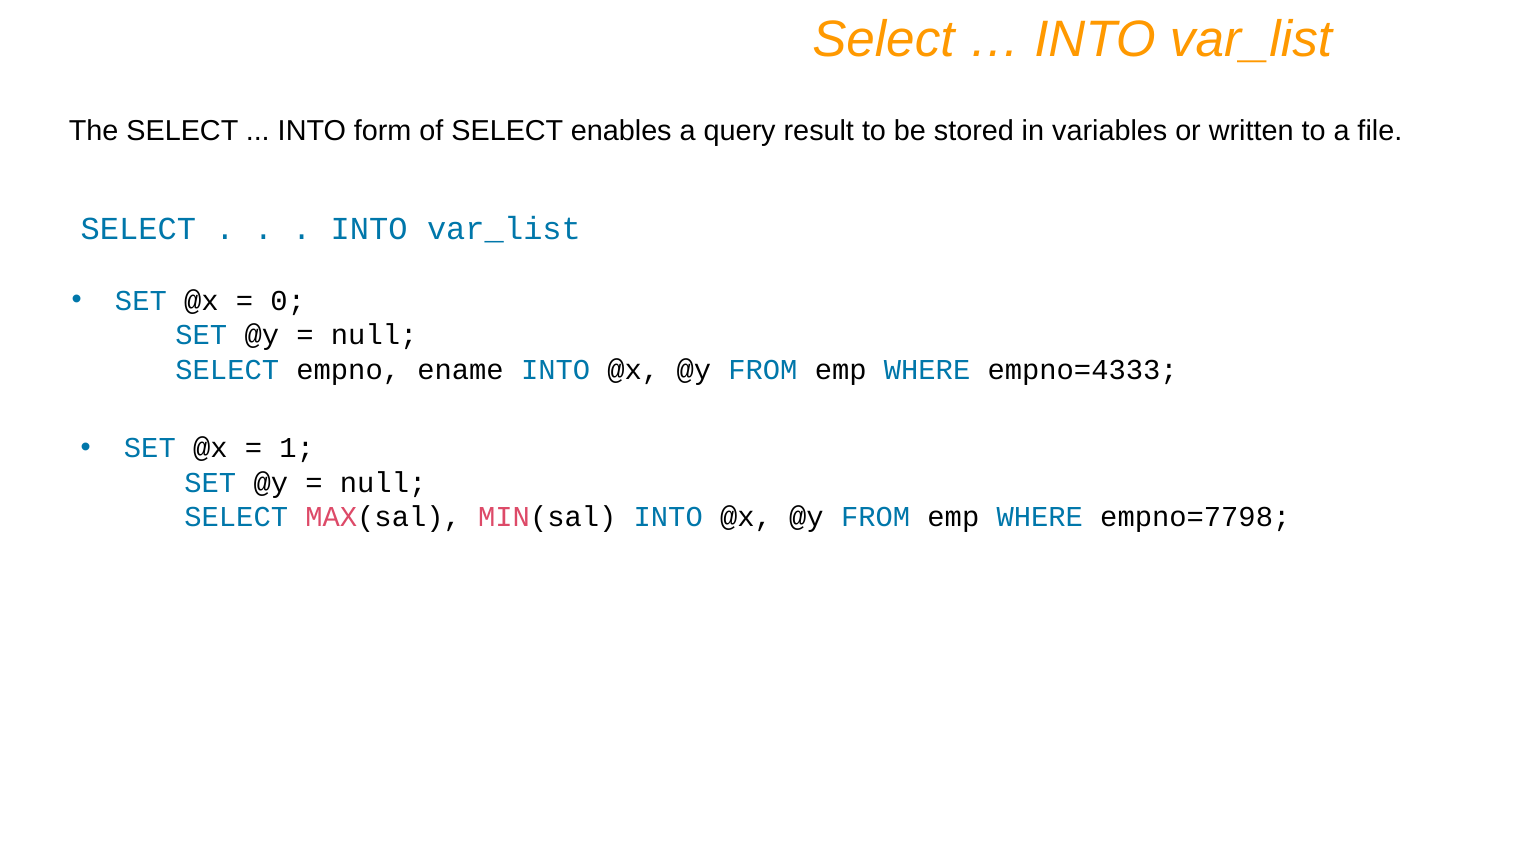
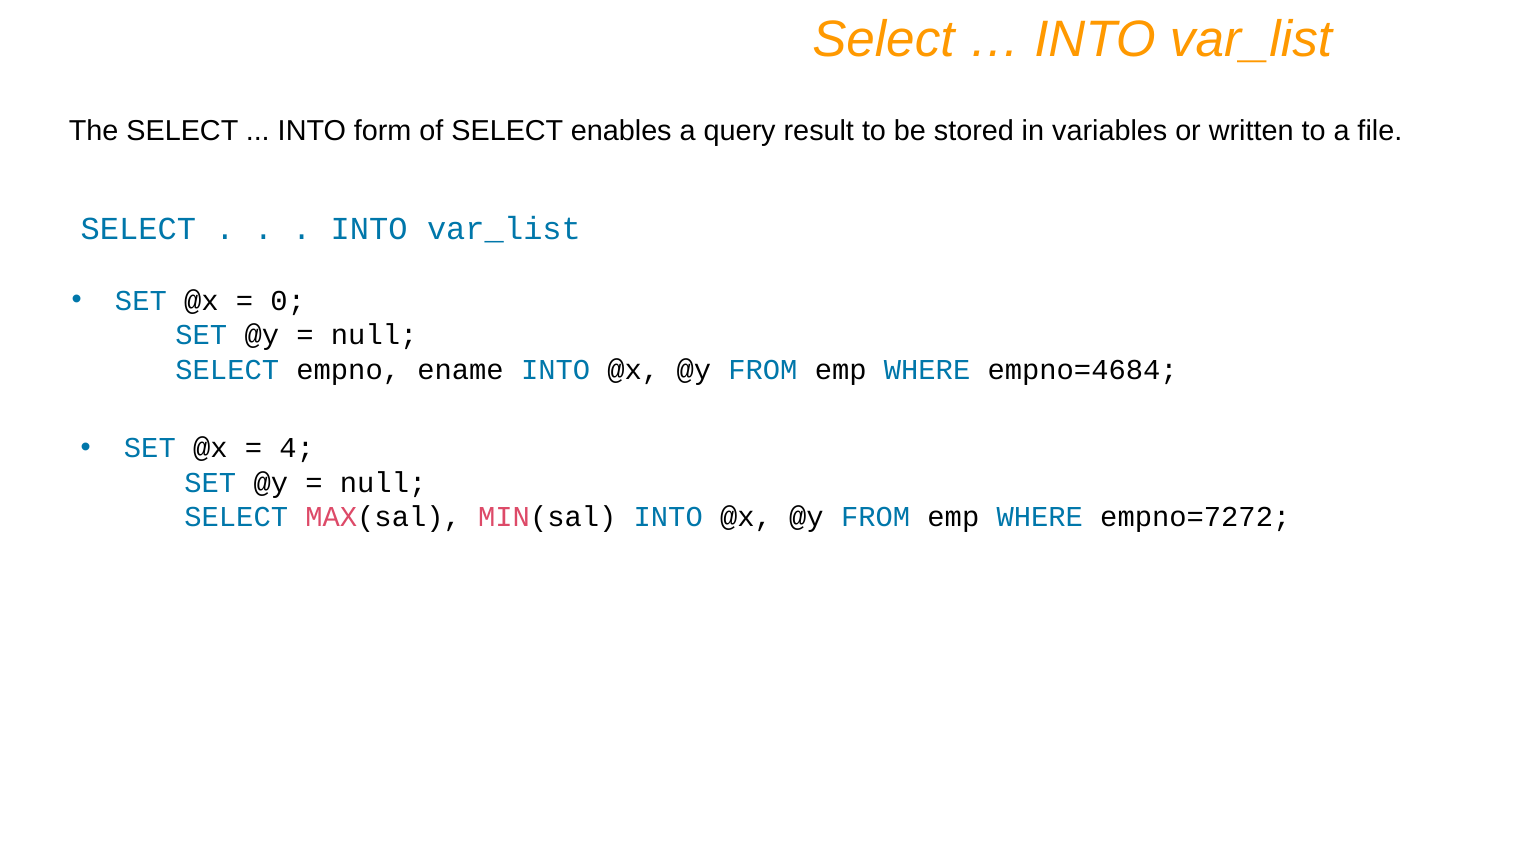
empno=4333: empno=4333 -> empno=4684
1: 1 -> 4
empno=7798: empno=7798 -> empno=7272
